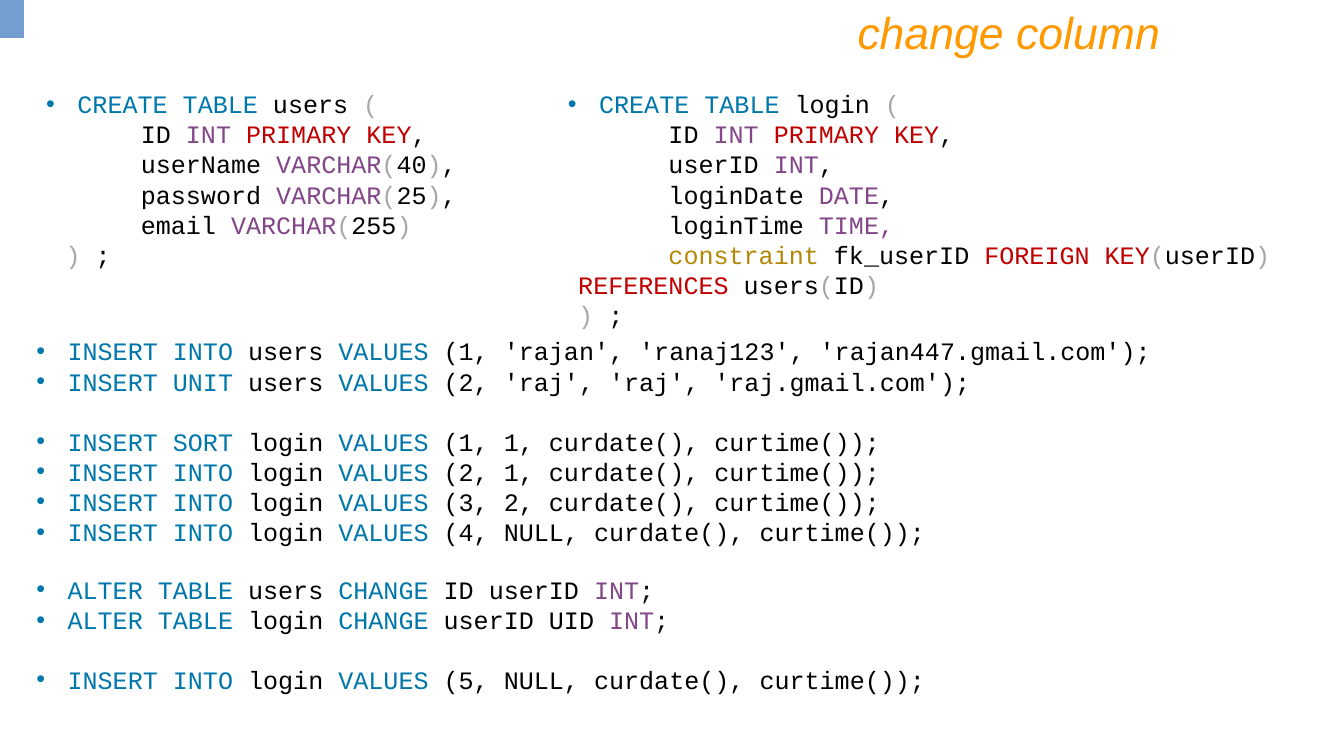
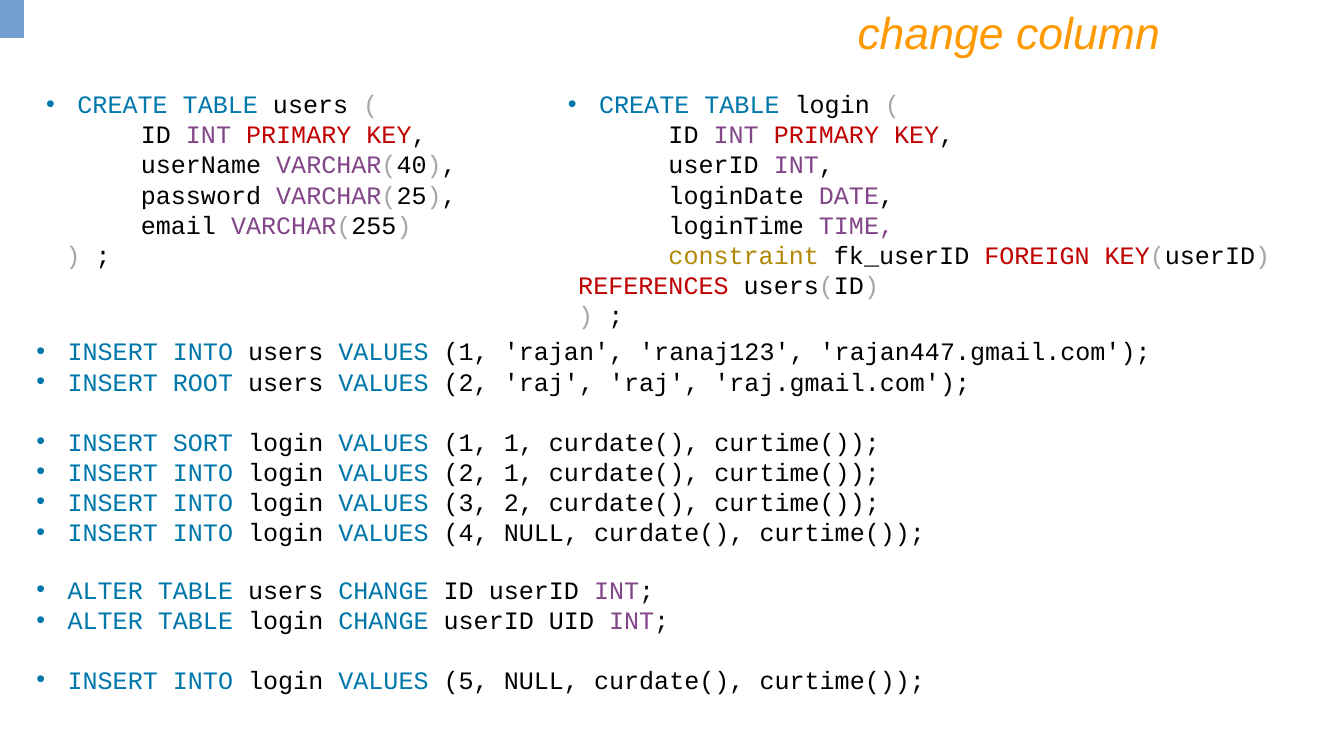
UNIT: UNIT -> ROOT
